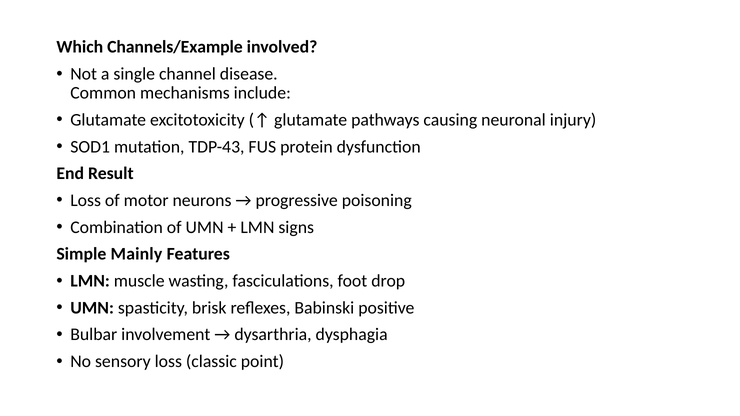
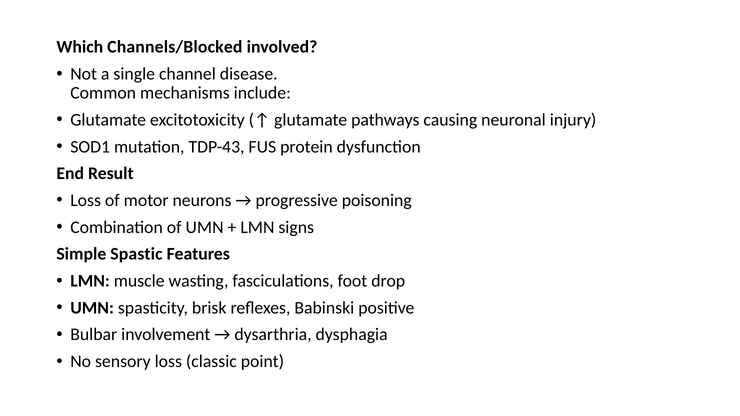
Channels/Example: Channels/Example -> Channels/Blocked
Mainly: Mainly -> Spastic
